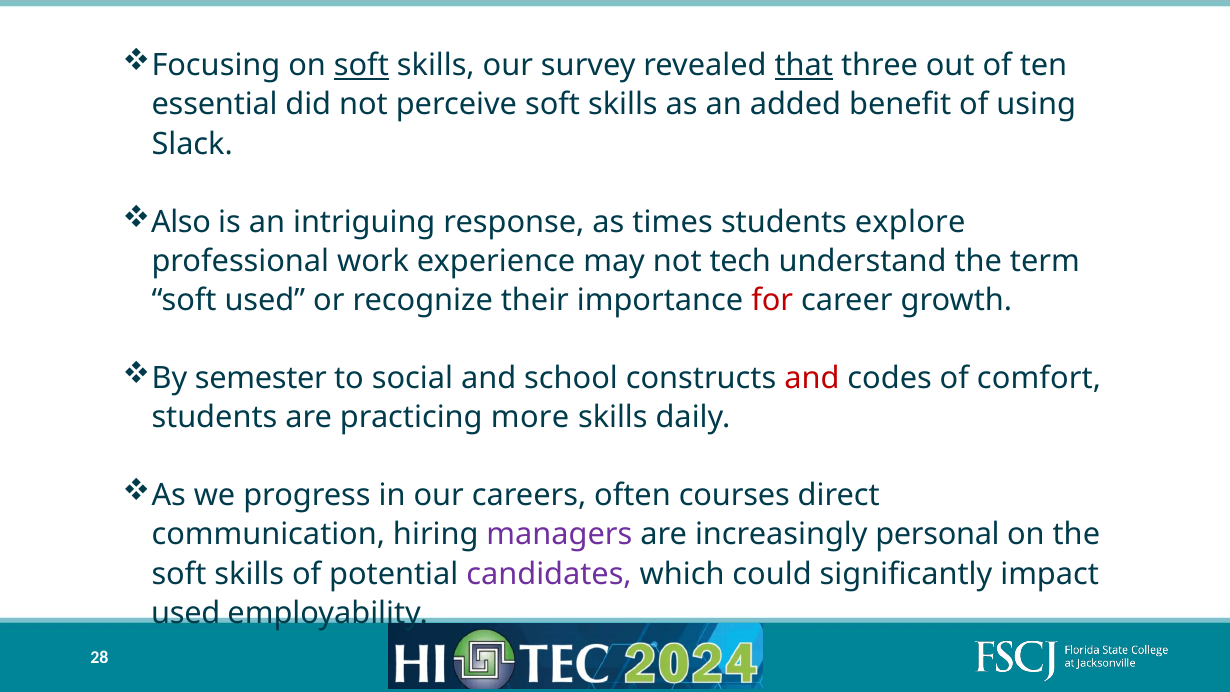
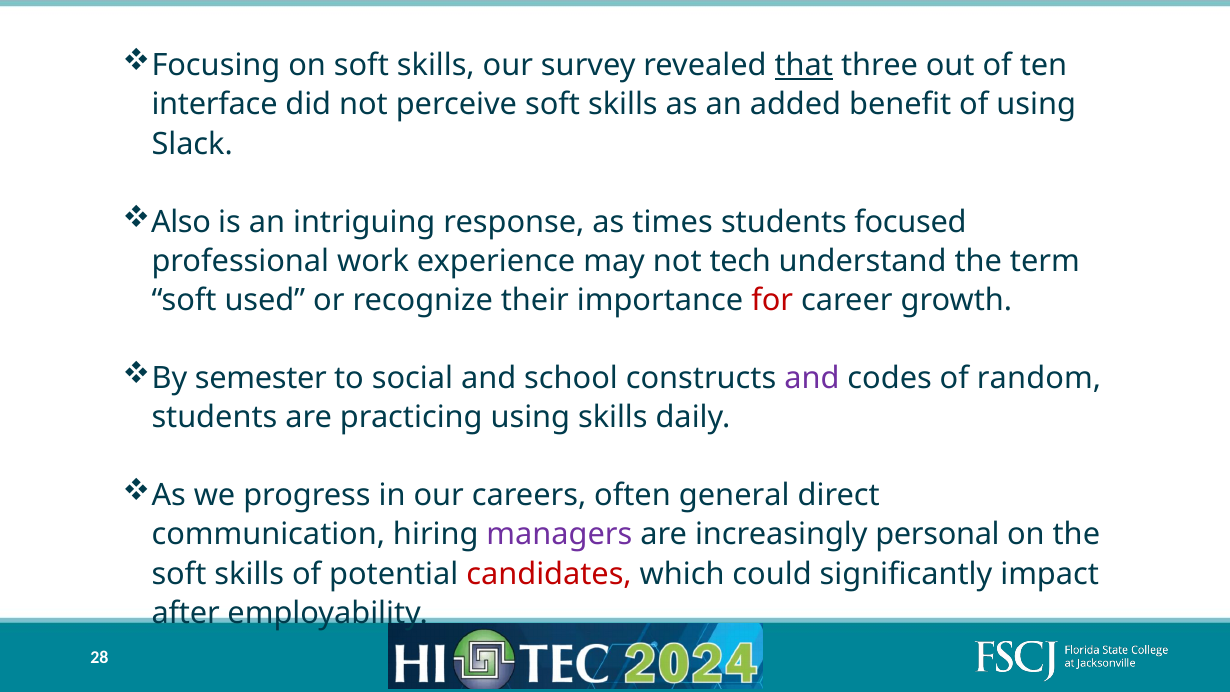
soft at (361, 66) underline: present -> none
essential: essential -> interface
explore: explore -> focused
and at (812, 378) colour: red -> purple
comfort: comfort -> random
practicing more: more -> using
courses: courses -> general
candidates colour: purple -> red
used at (186, 613): used -> after
